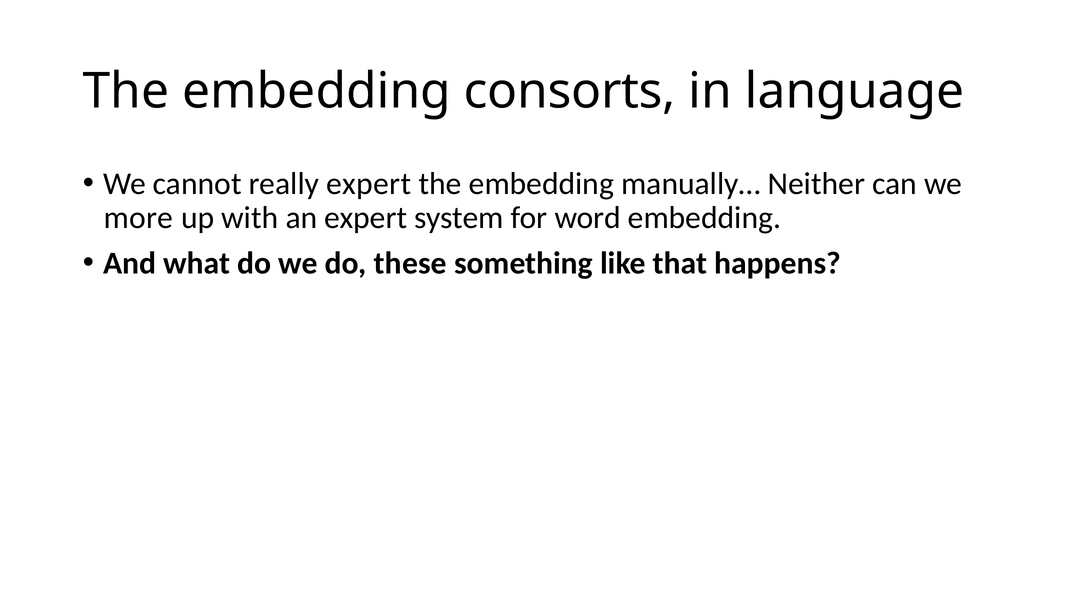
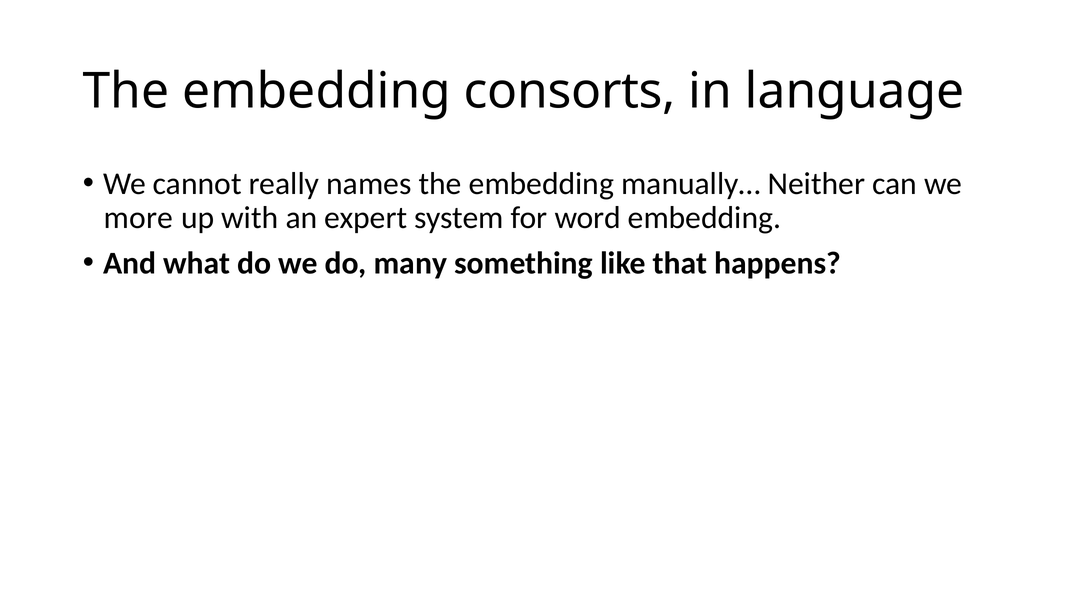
really expert: expert -> names
these: these -> many
